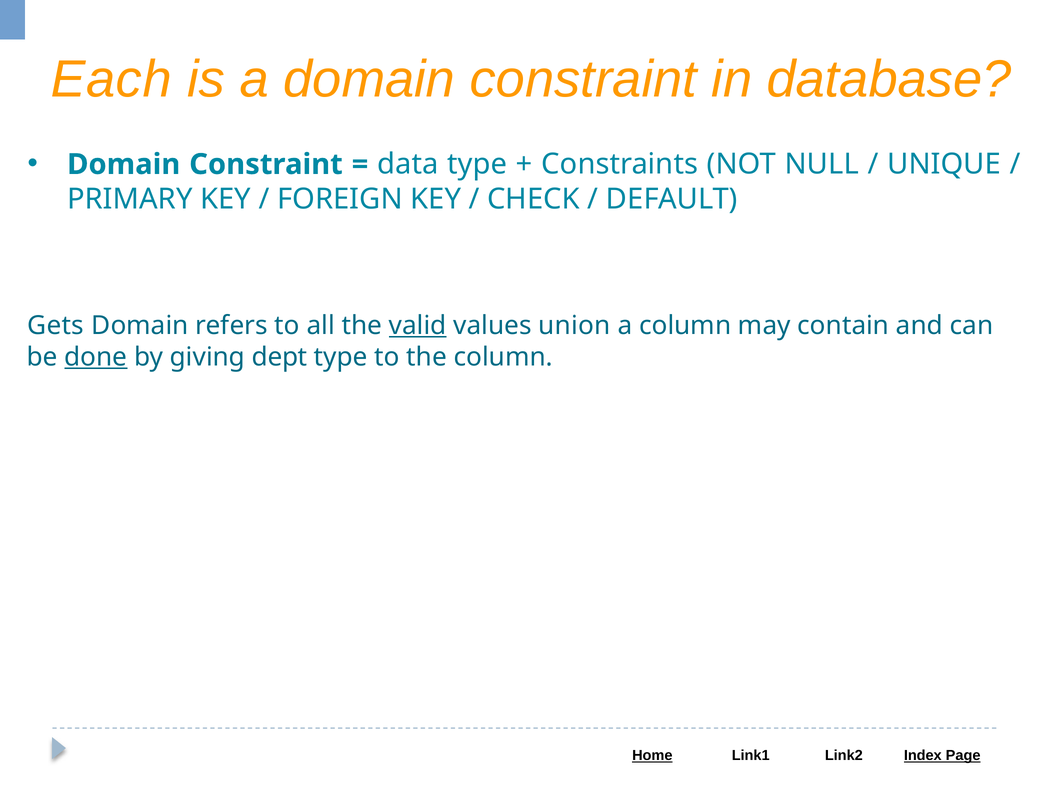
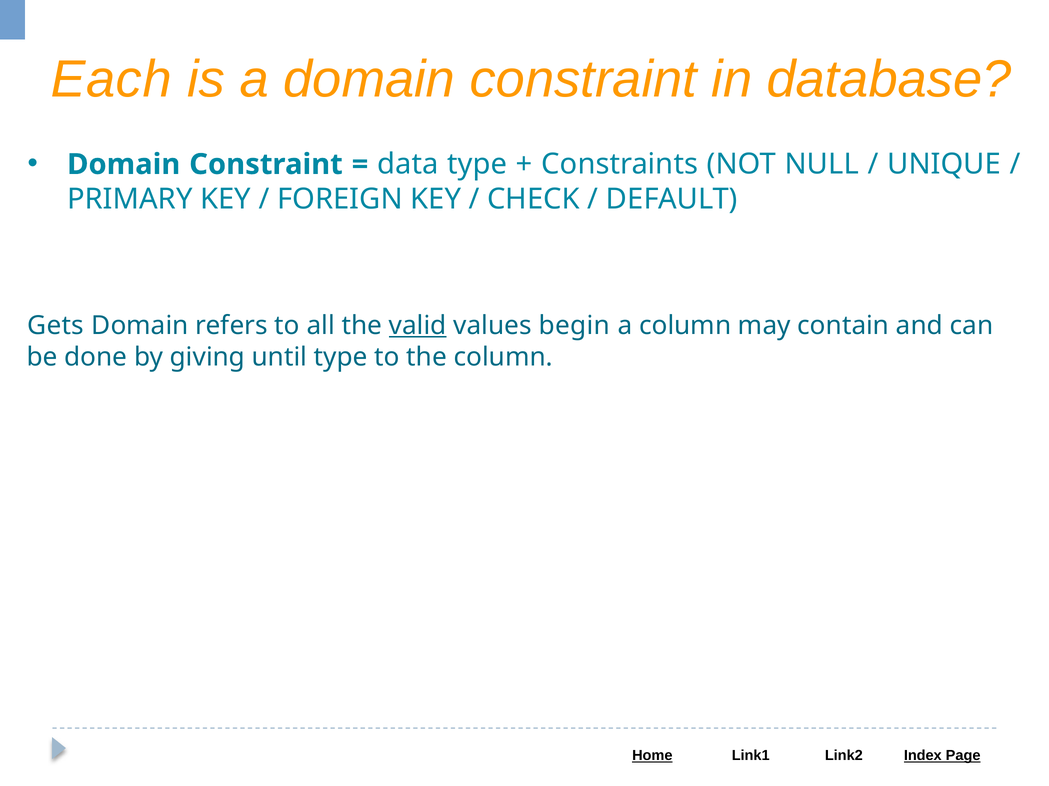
union: union -> begin
done underline: present -> none
dept: dept -> until
